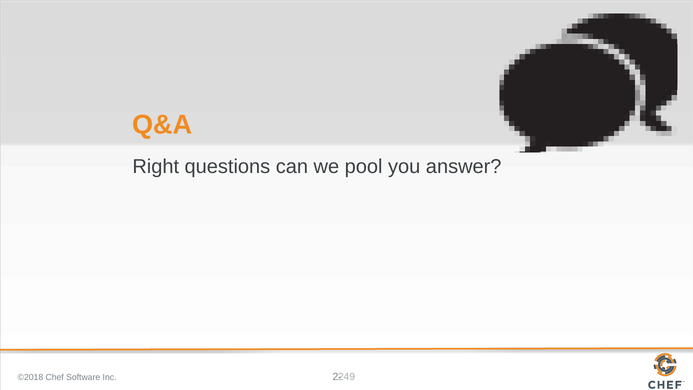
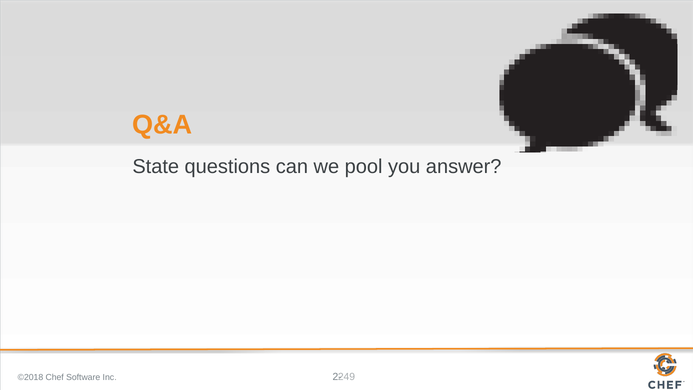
Right: Right -> State
